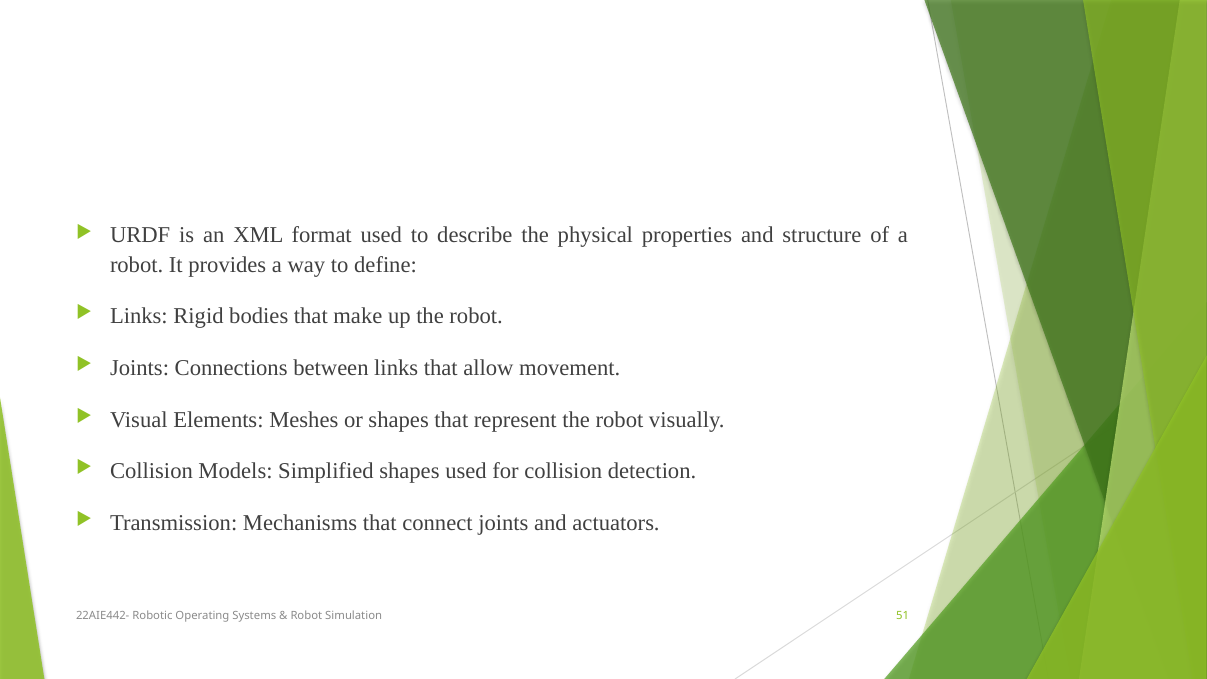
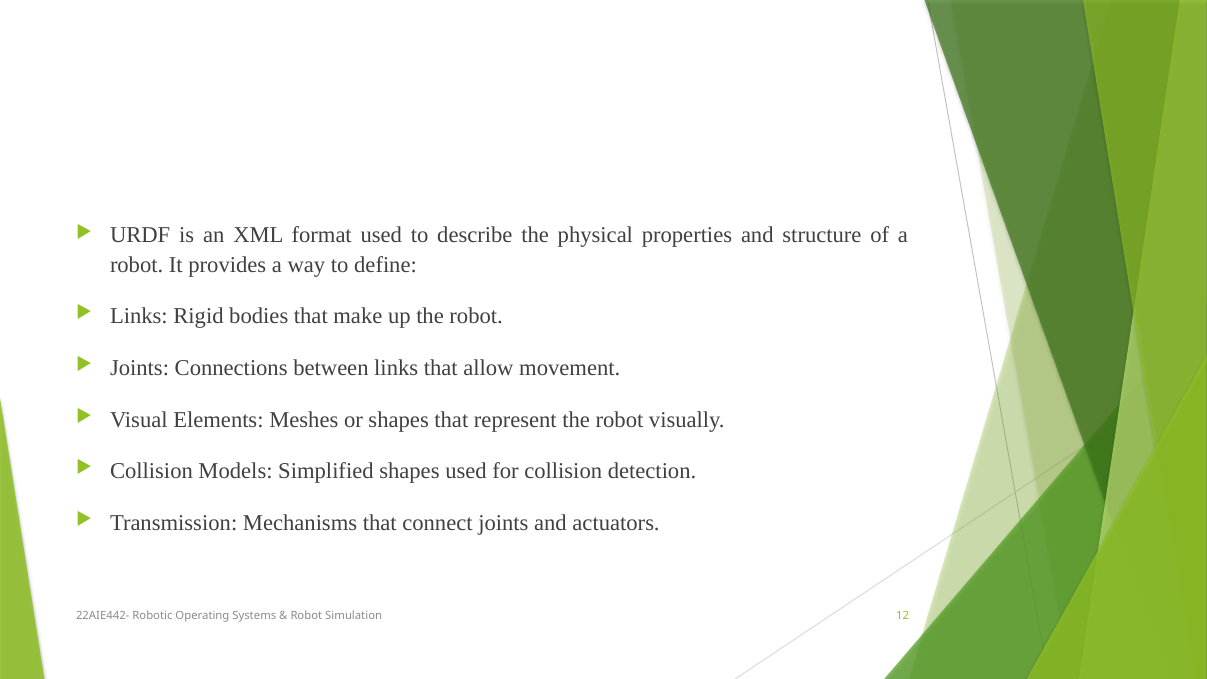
51: 51 -> 12
